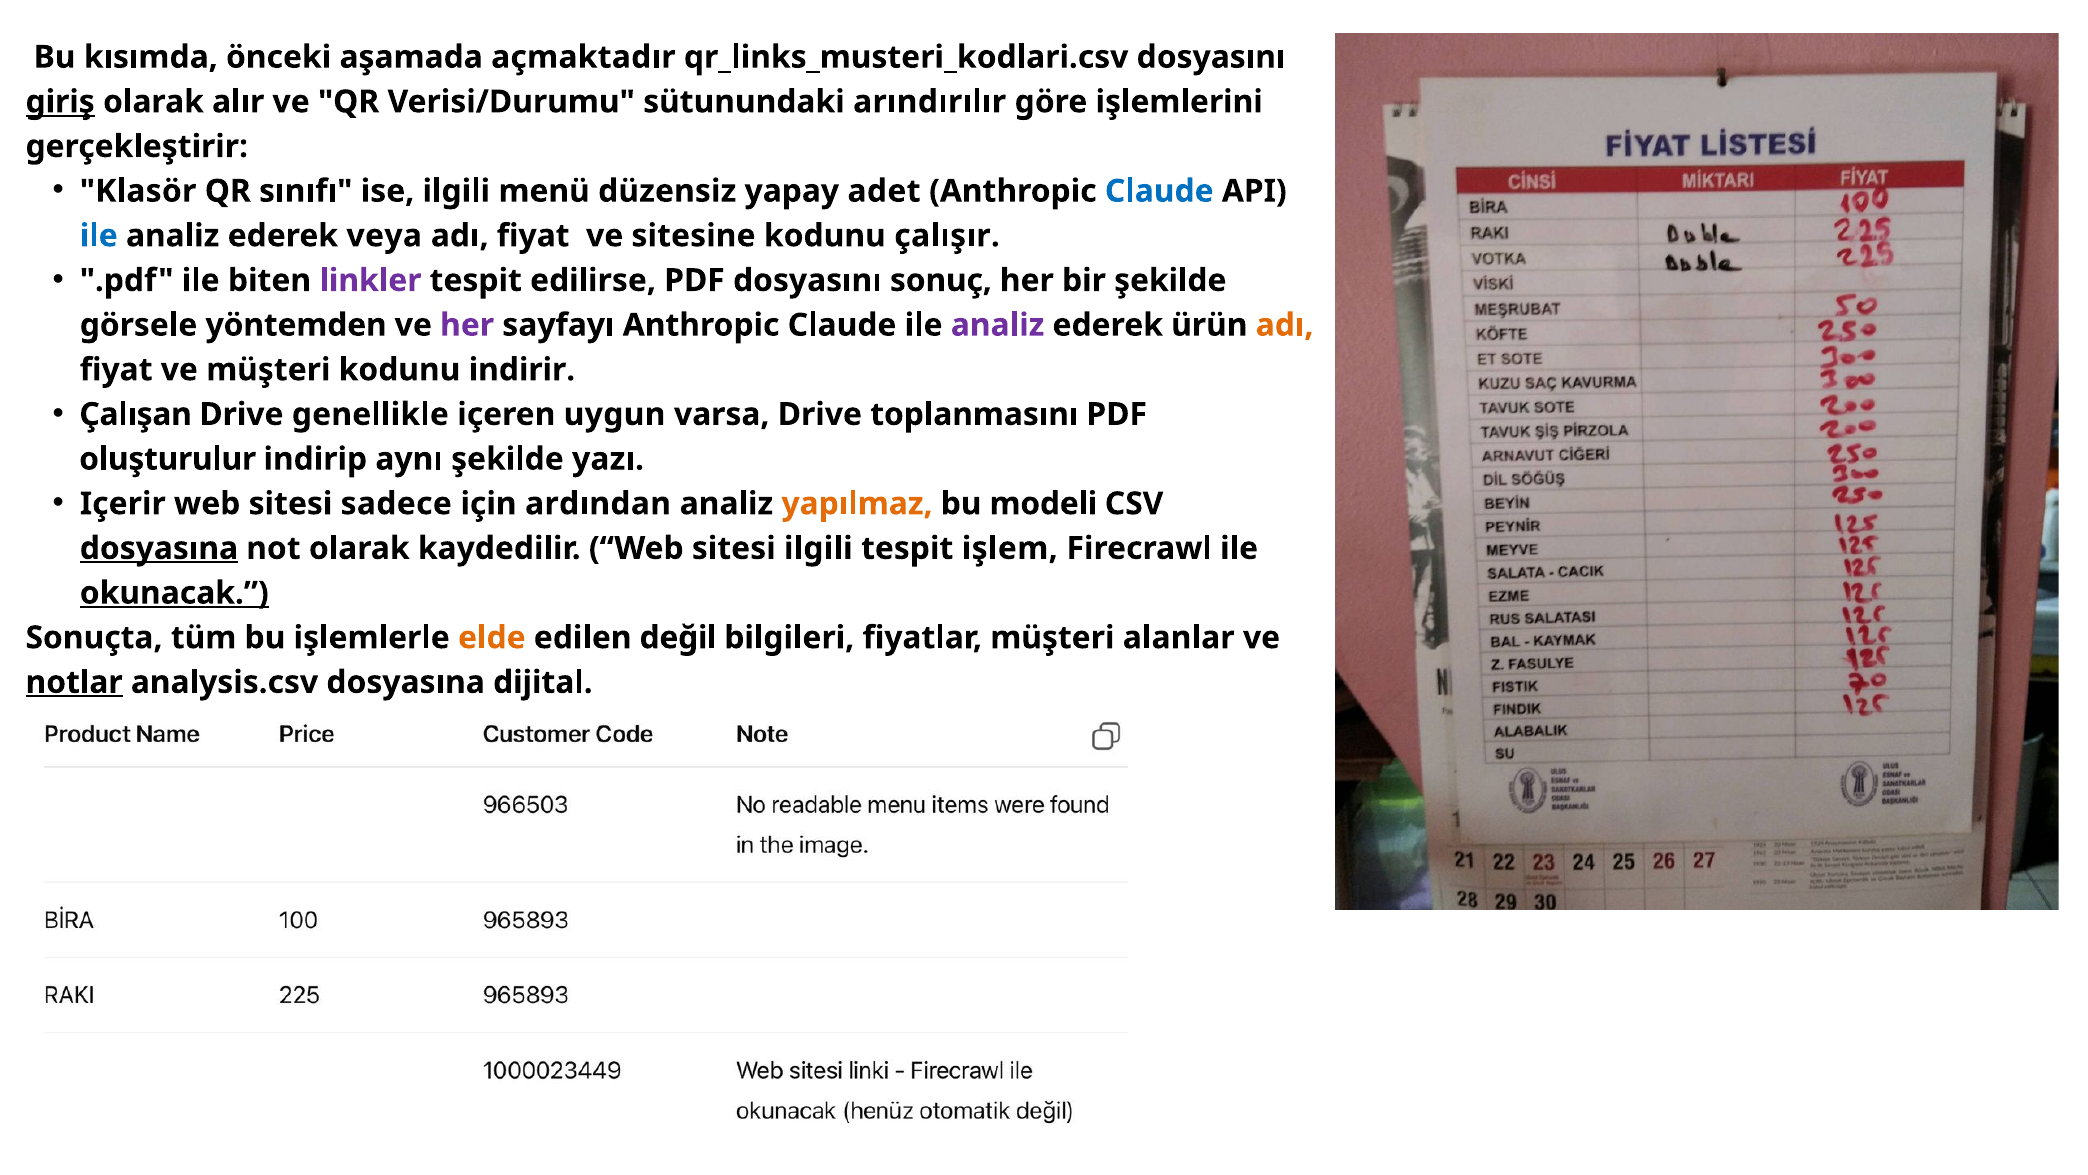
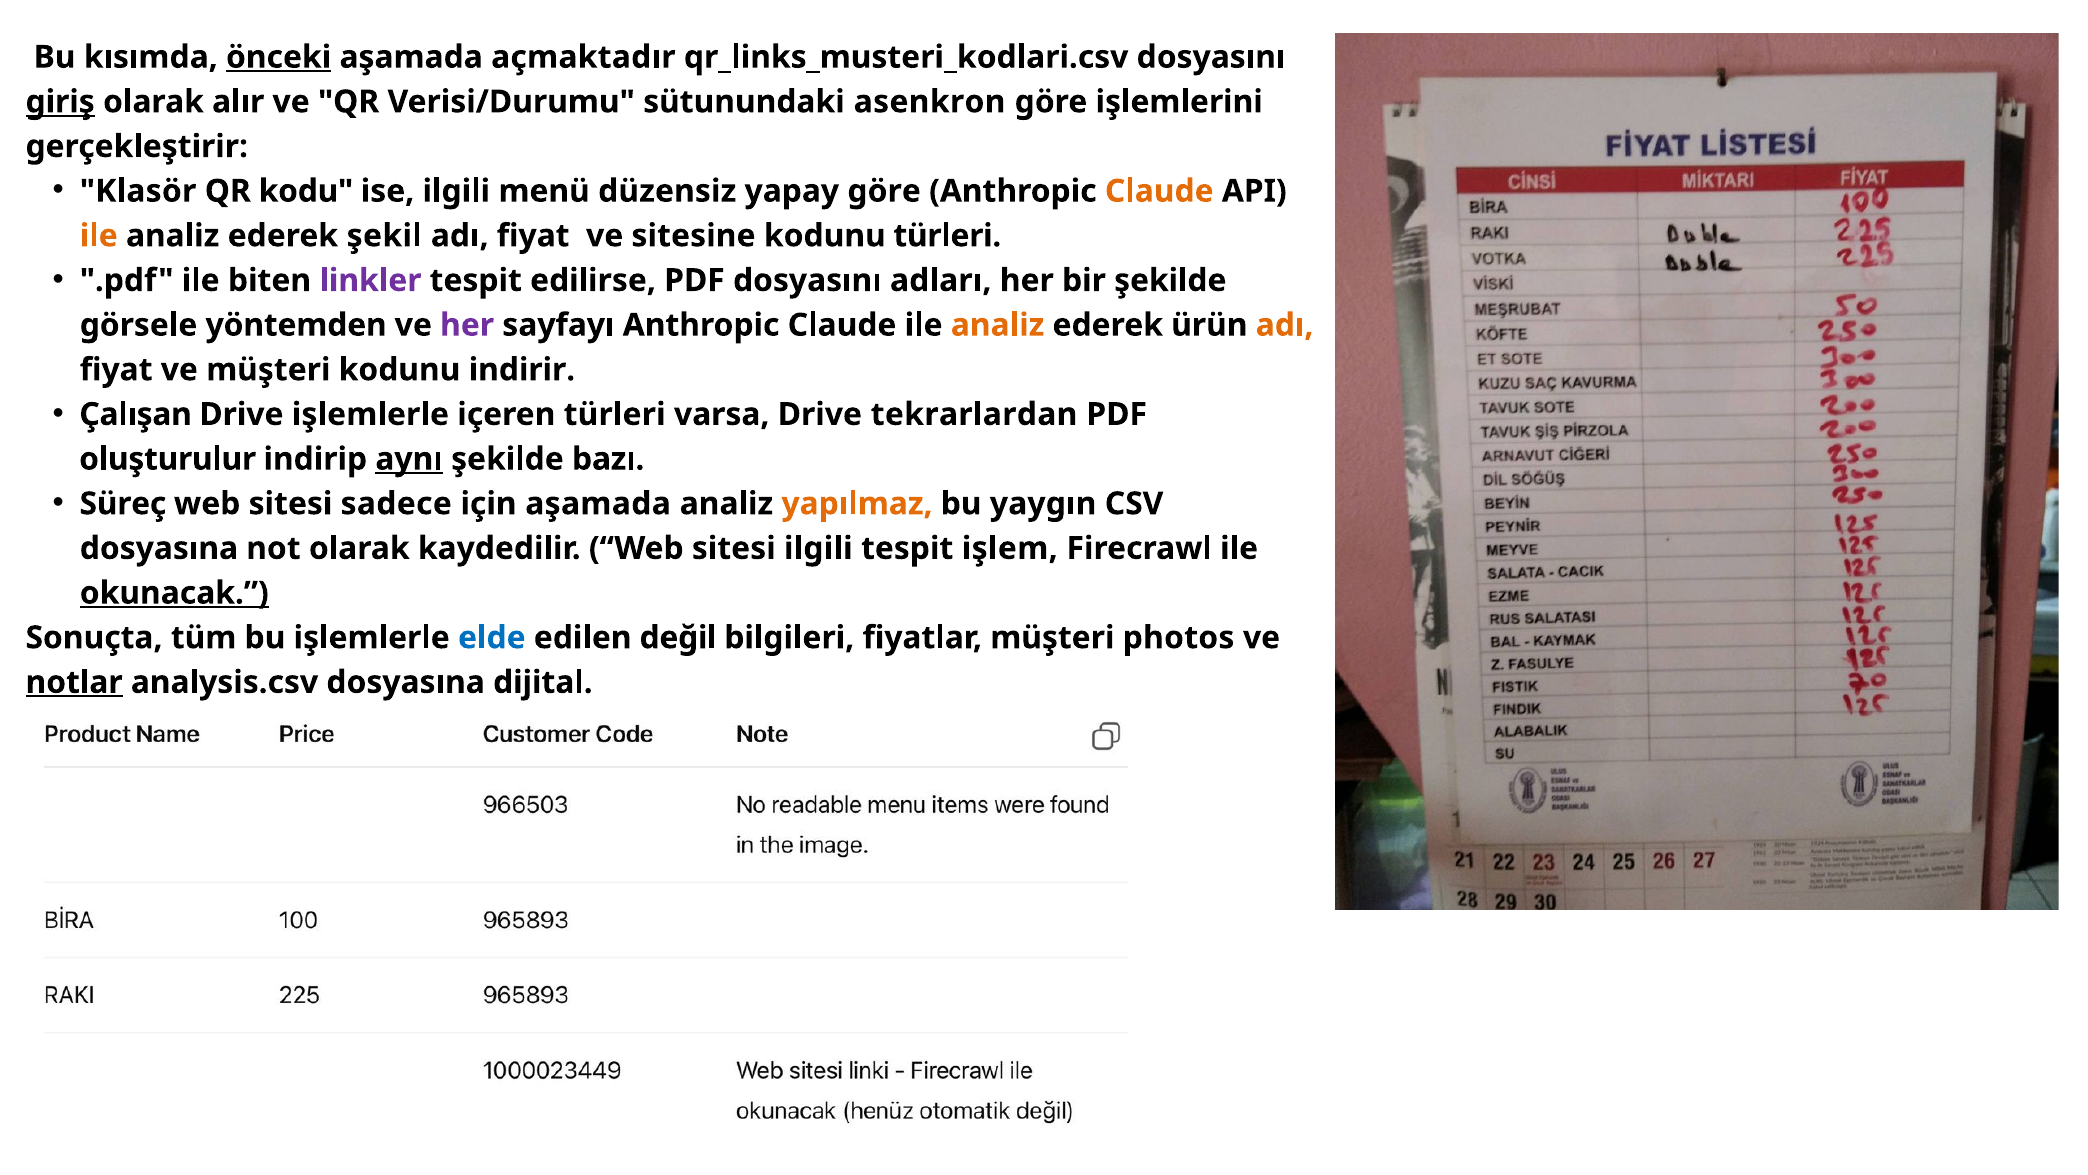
önceki underline: none -> present
arındırılır: arındırılır -> asenkron
sınıfı: sınıfı -> kodu
yapay adet: adet -> göre
Claude at (1159, 191) colour: blue -> orange
ile at (99, 236) colour: blue -> orange
veya: veya -> şekil
kodunu çalışır: çalışır -> türleri
sonuç: sonuç -> adları
analiz at (998, 325) colour: purple -> orange
Drive genellikle: genellikle -> işlemlerle
içeren uygun: uygun -> türleri
toplanmasını: toplanmasını -> tekrarlardan
aynı underline: none -> present
yazı: yazı -> bazı
Içerir: Içerir -> Süreç
için ardından: ardından -> aşamada
modeli: modeli -> yaygın
dosyasına at (159, 548) underline: present -> none
elde colour: orange -> blue
alanlar: alanlar -> photos
